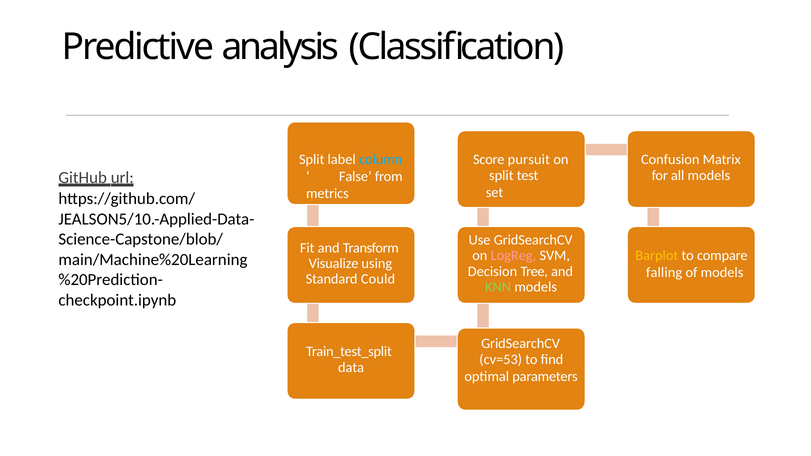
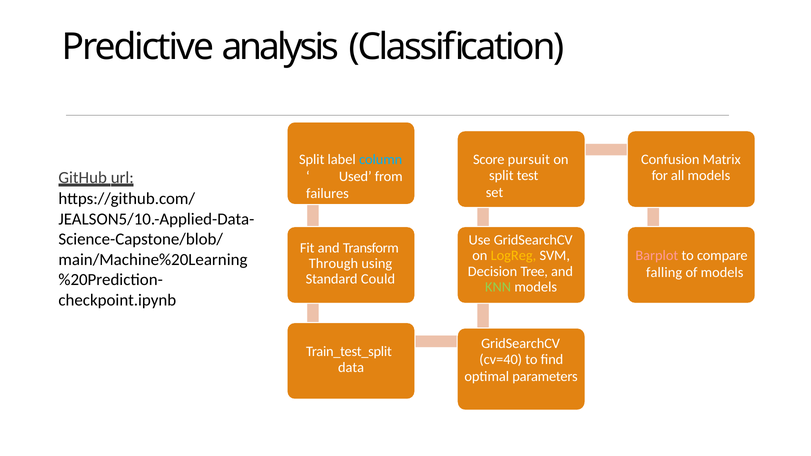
False: False -> Used
metrics: metrics -> failures
LogReg colour: pink -> yellow
Barplot colour: yellow -> pink
Visualize: Visualize -> Through
cv=53: cv=53 -> cv=40
